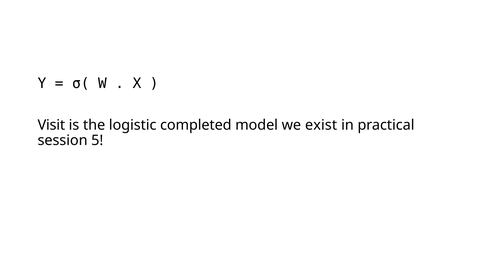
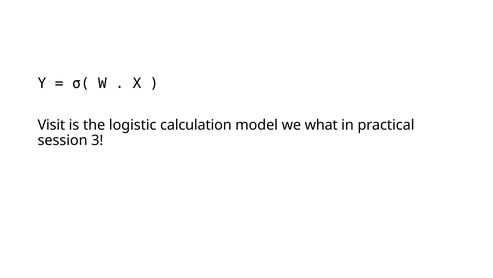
completed: completed -> calculation
exist: exist -> what
5: 5 -> 3
